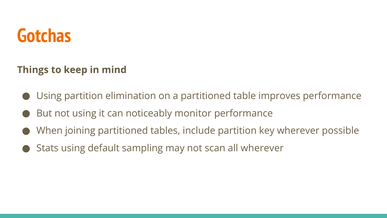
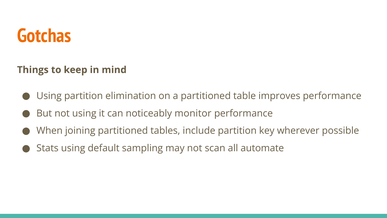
all wherever: wherever -> automate
